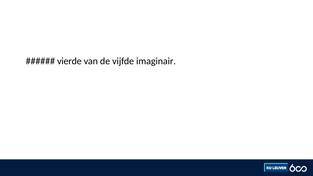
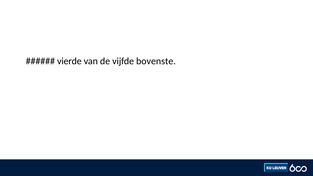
imaginair: imaginair -> bovenste
